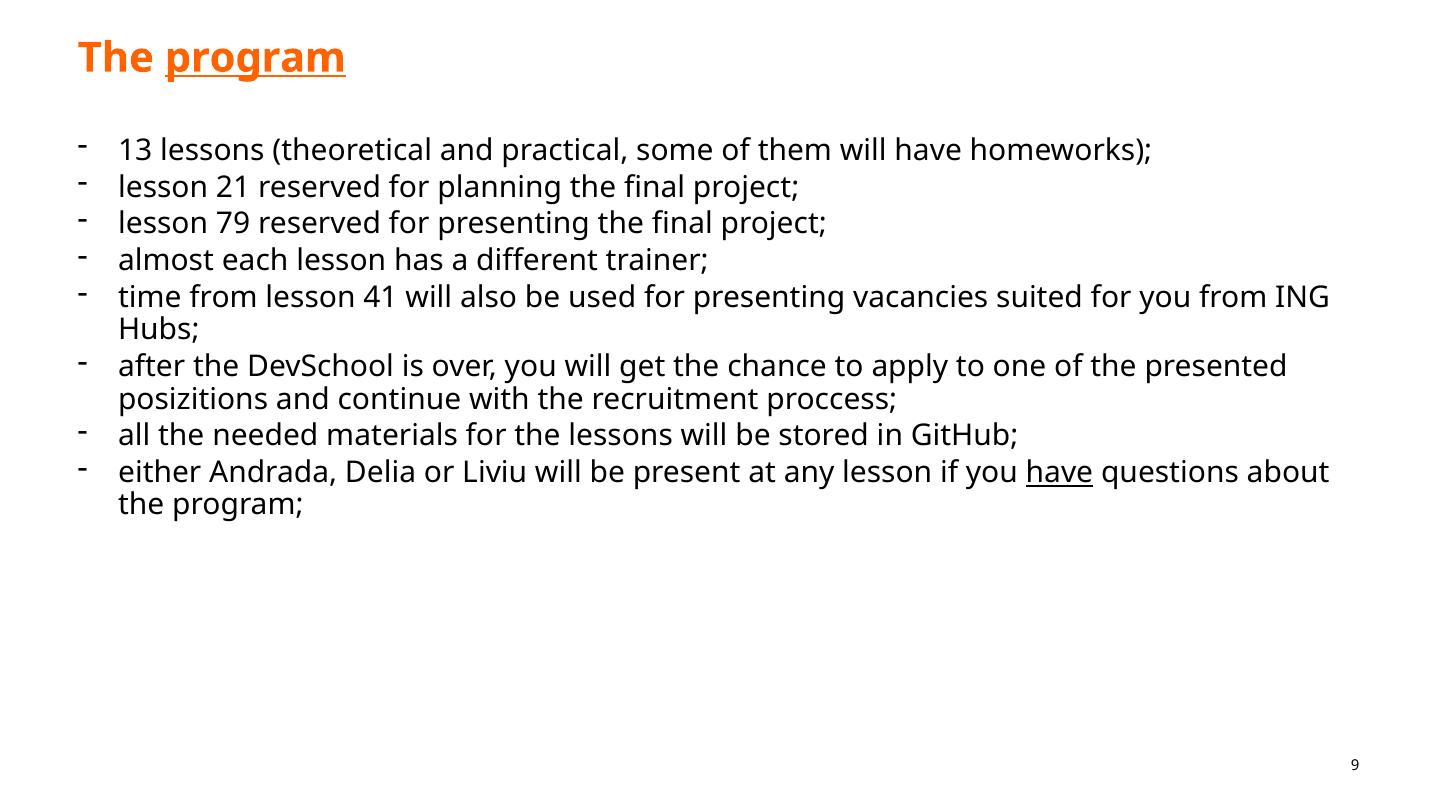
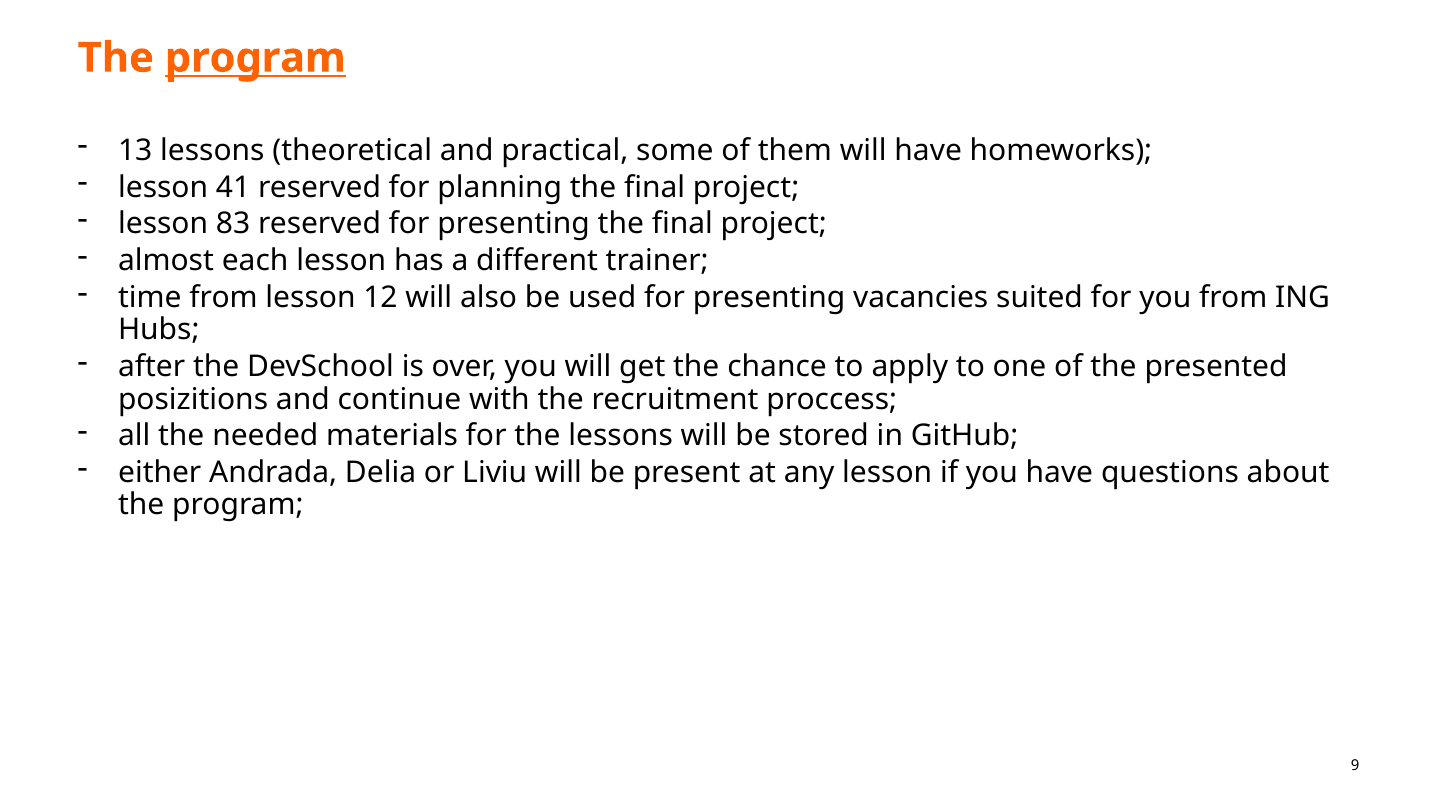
21: 21 -> 41
79: 79 -> 83
41: 41 -> 12
have at (1059, 473) underline: present -> none
